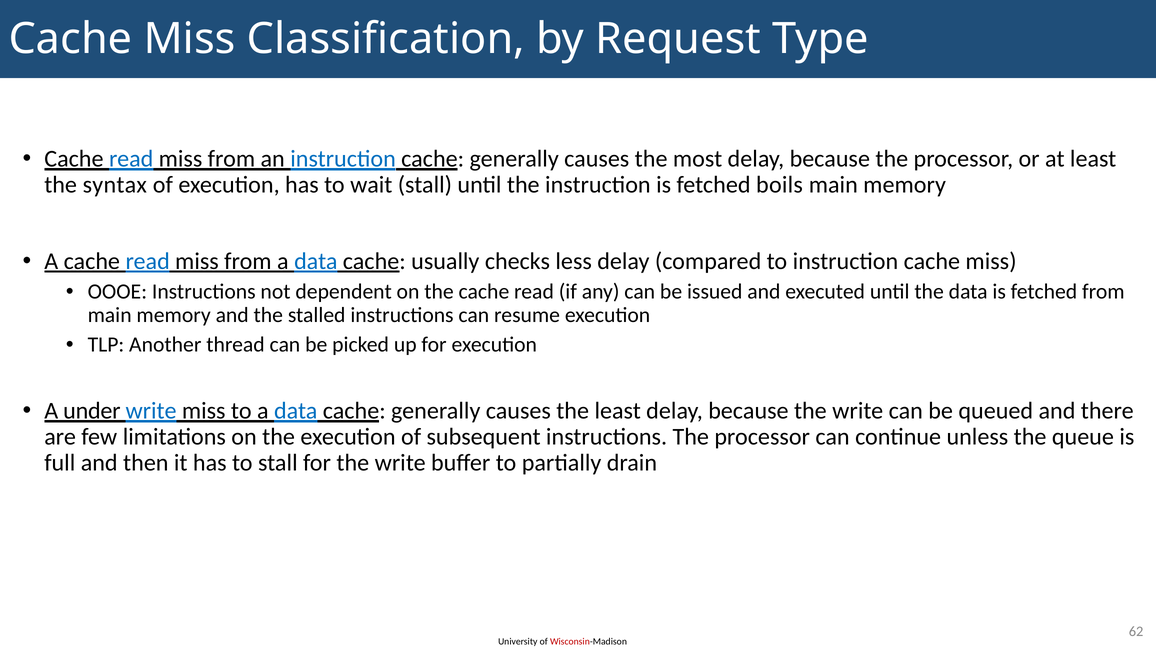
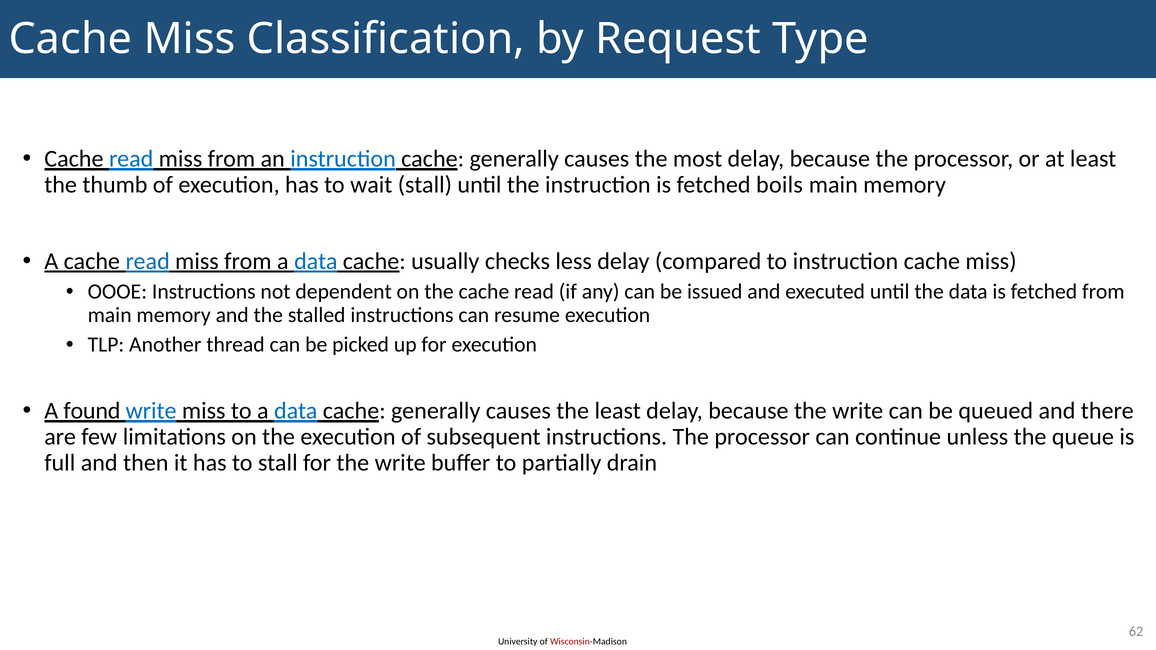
syntax: syntax -> thumb
under: under -> found
